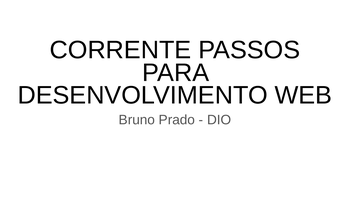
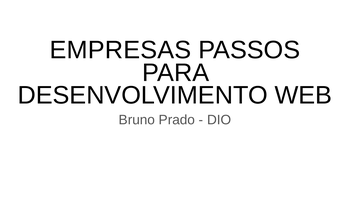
CORRENTE: CORRENTE -> EMPRESAS
